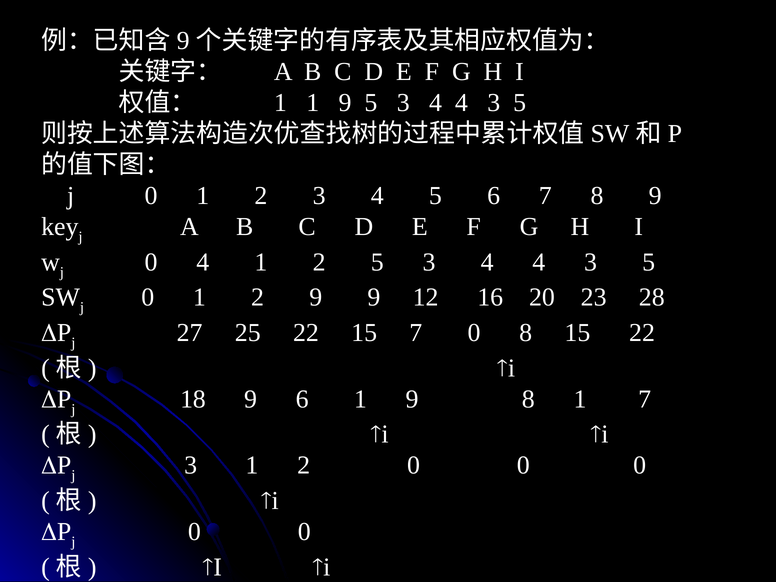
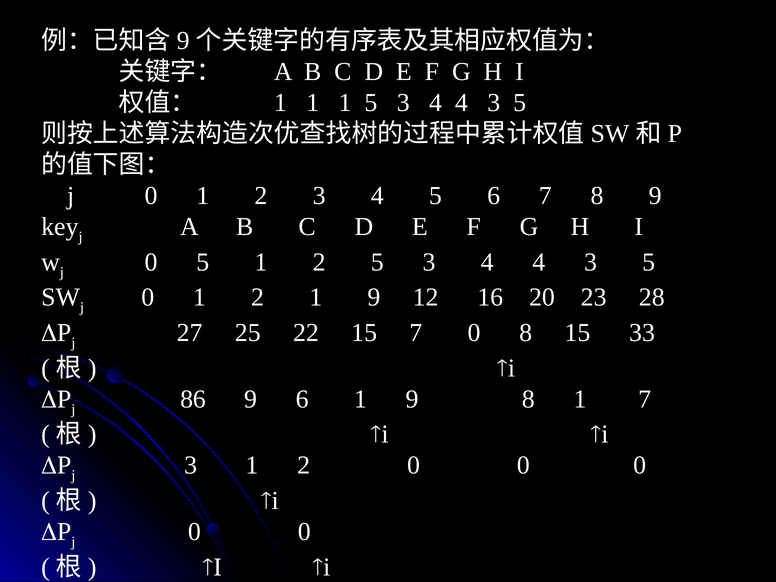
1 1 9: 9 -> 1
0 4: 4 -> 5
2 9: 9 -> 1
15 22: 22 -> 33
18: 18 -> 86
